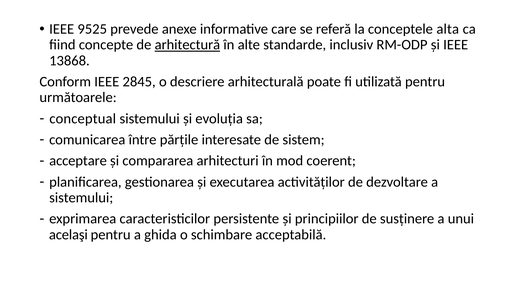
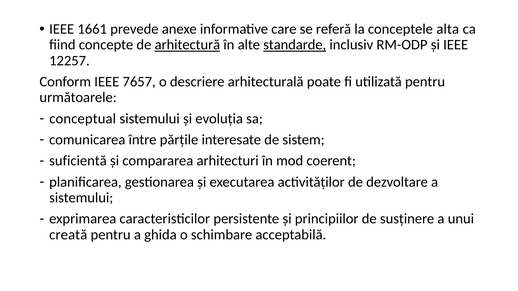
9525: 9525 -> 1661
standarde underline: none -> present
13868: 13868 -> 12257
2845: 2845 -> 7657
acceptare: acceptare -> suficientă
acelaşi: acelaşi -> creată
